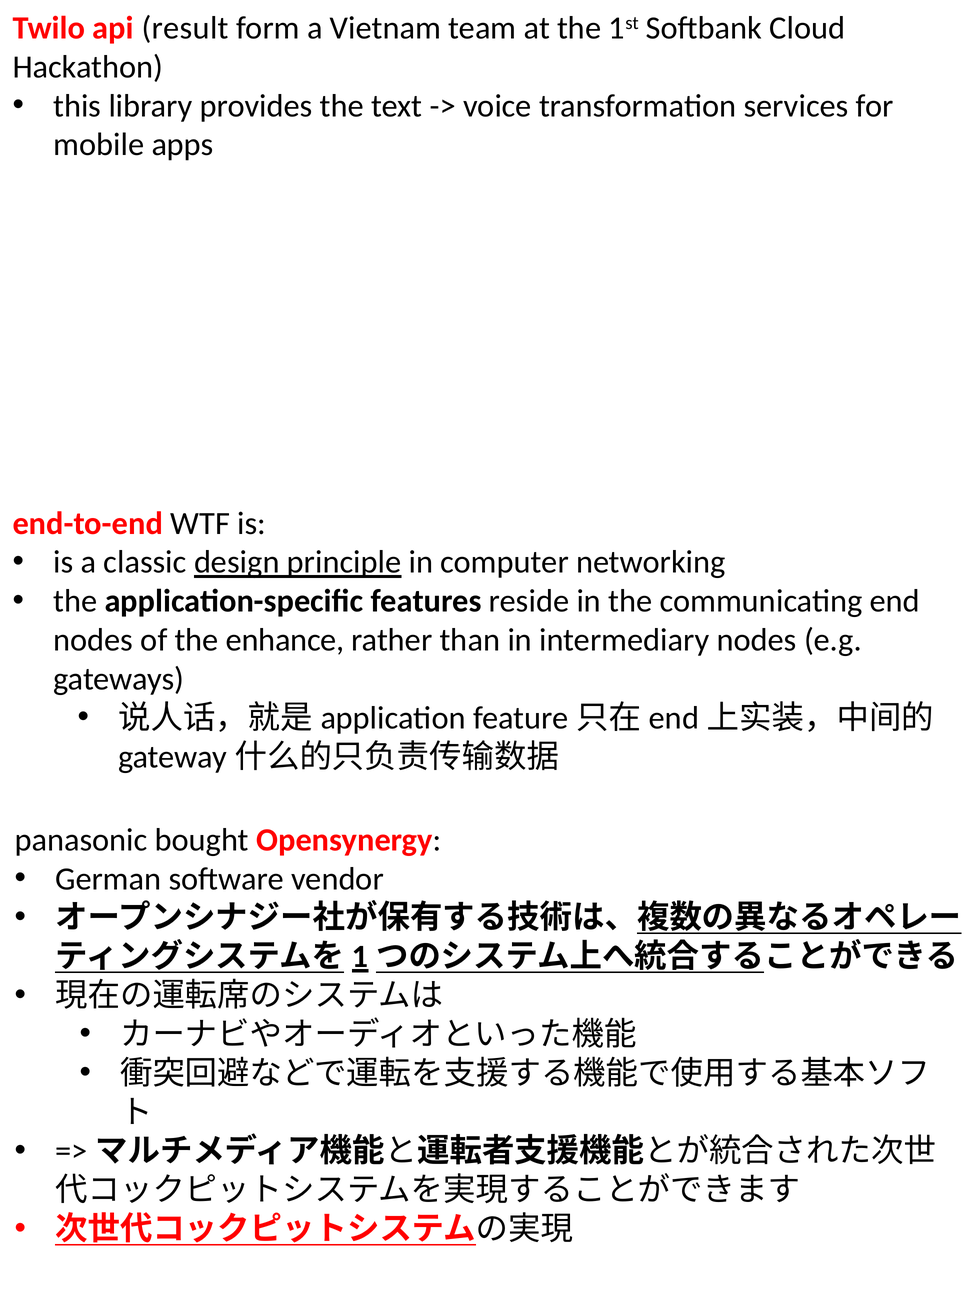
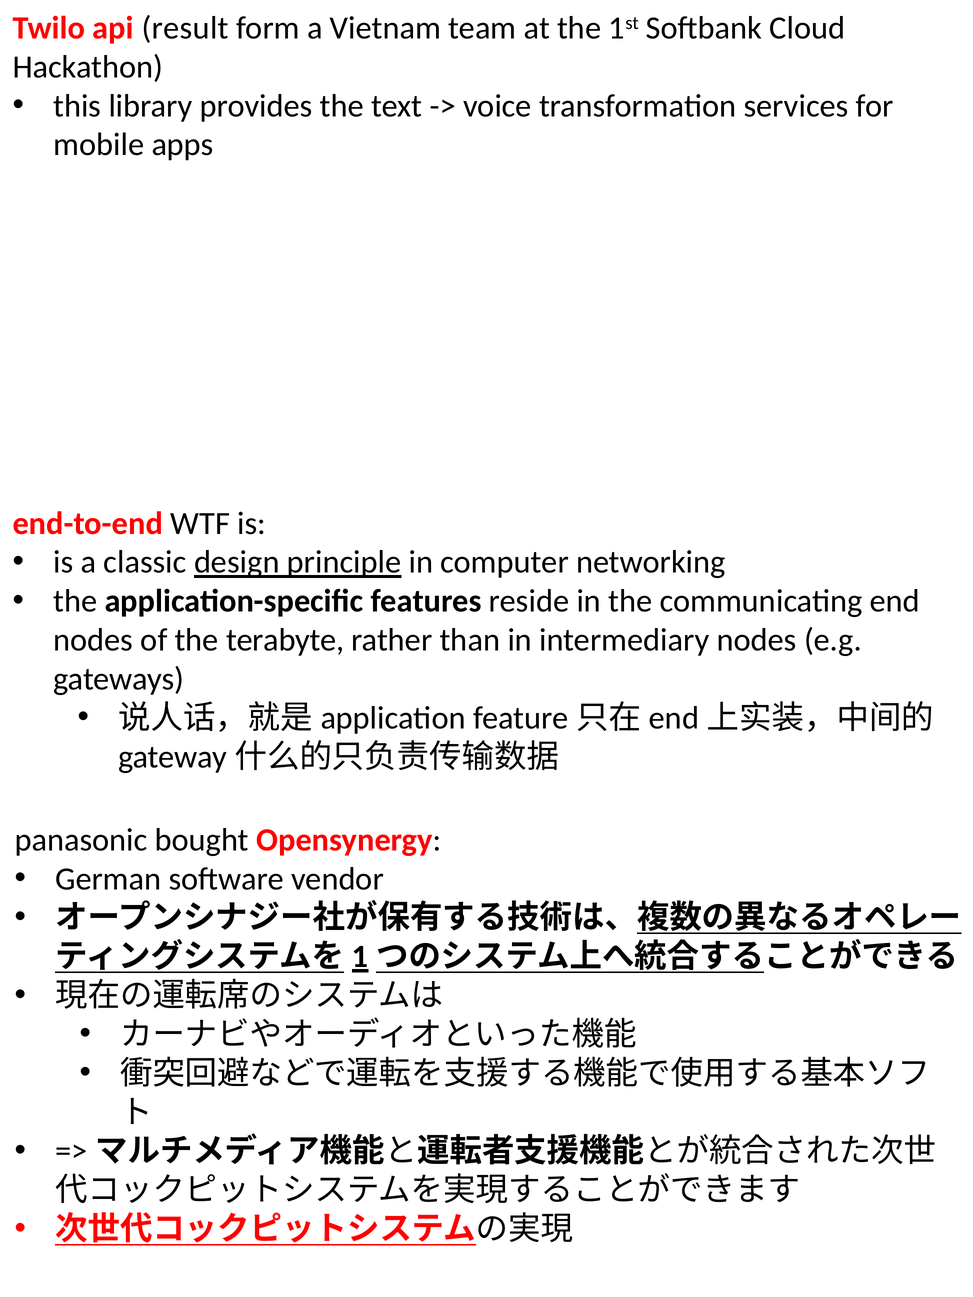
enhance: enhance -> terabyte
